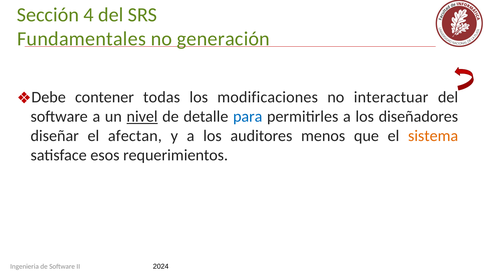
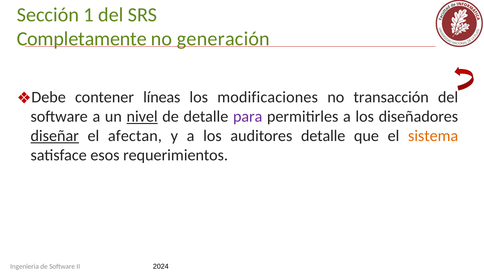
4: 4 -> 1
Fundamentales: Fundamentales -> Completamente
todas: todas -> líneas
interactuar: interactuar -> transacción
para colour: blue -> purple
diseñar underline: none -> present
auditores menos: menos -> detalle
